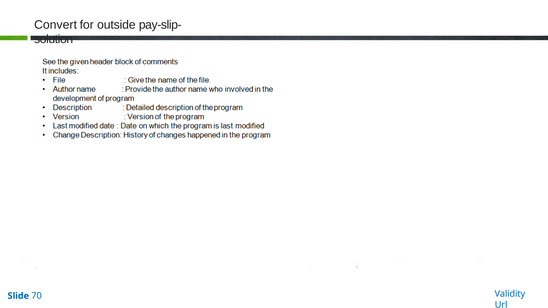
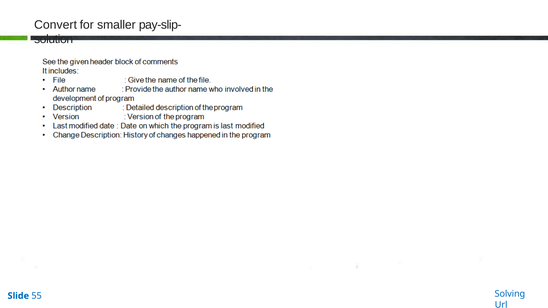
outside: outside -> smaller
Validity: Validity -> Solving
70: 70 -> 55
